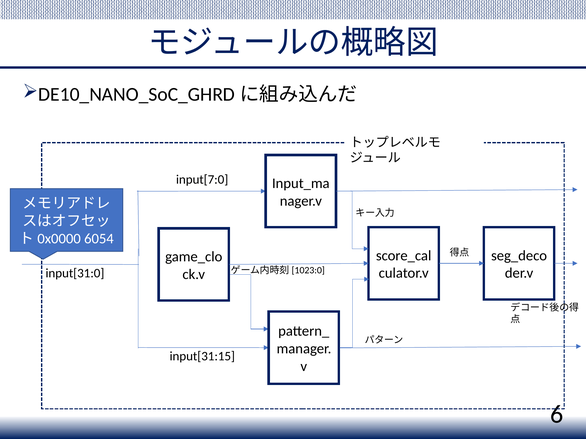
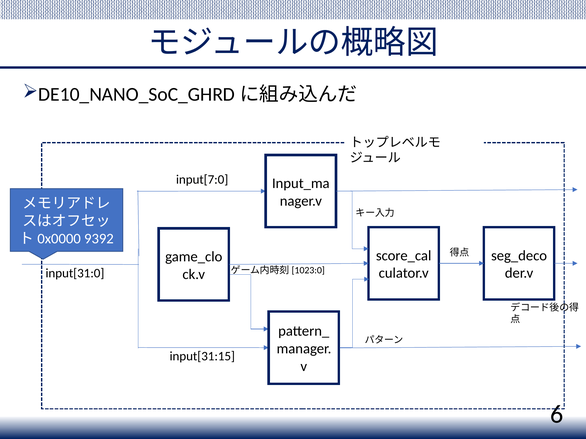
6054: 6054 -> 9392
